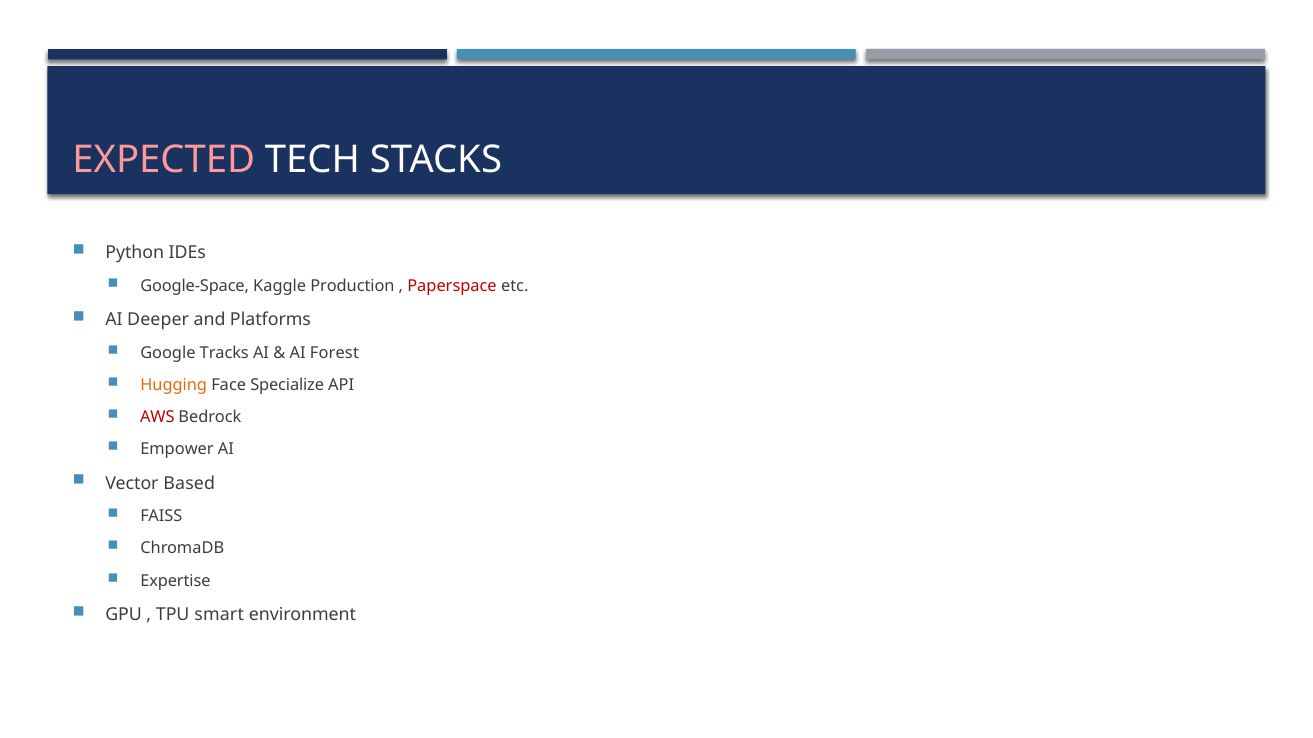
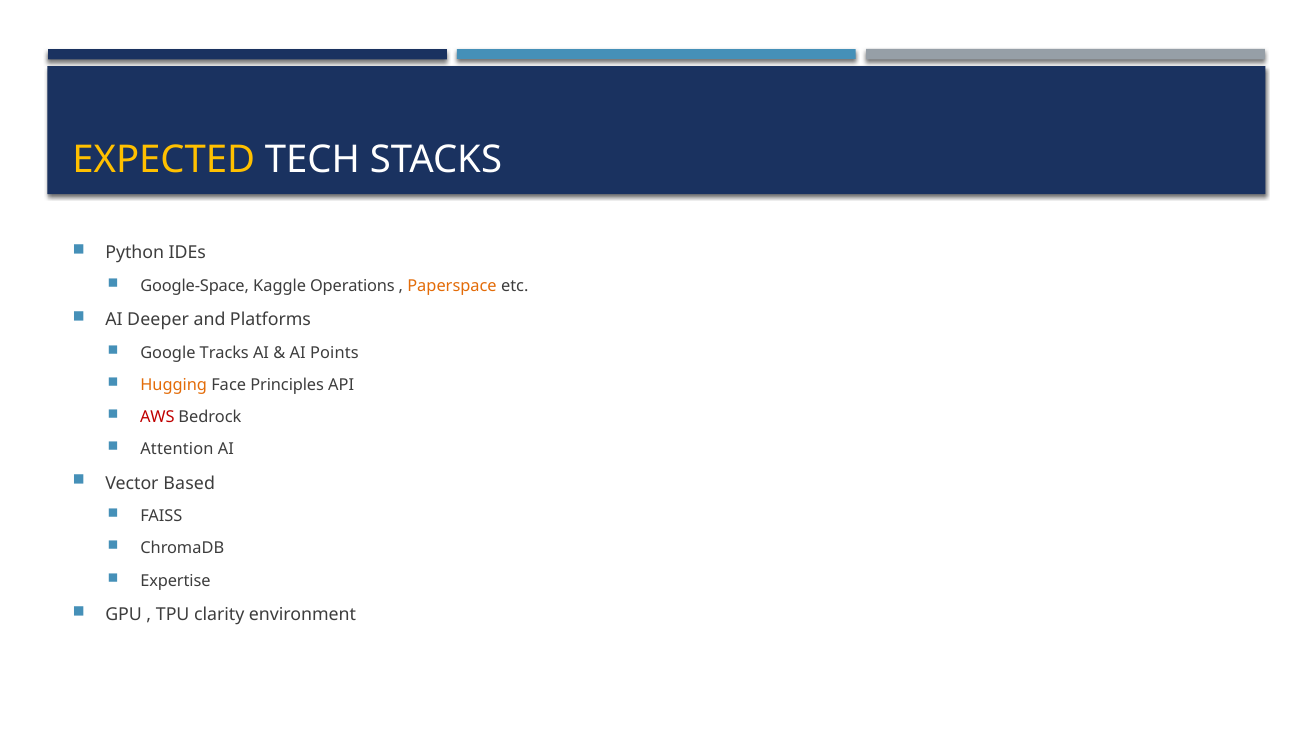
EXPECTED colour: pink -> yellow
Production: Production -> Operations
Paperspace colour: red -> orange
Forest: Forest -> Points
Specialize: Specialize -> Principles
Empower: Empower -> Attention
smart: smart -> clarity
